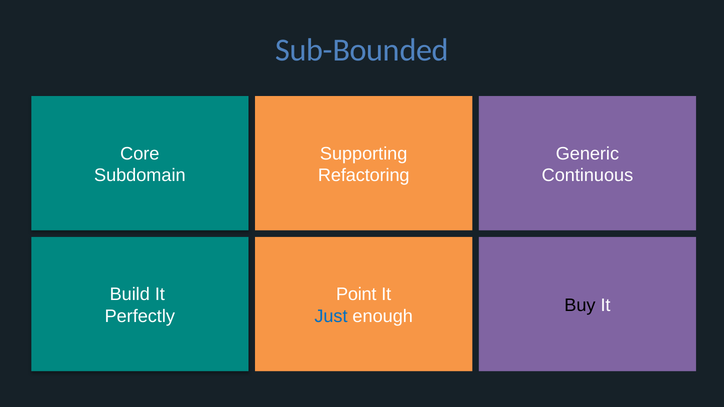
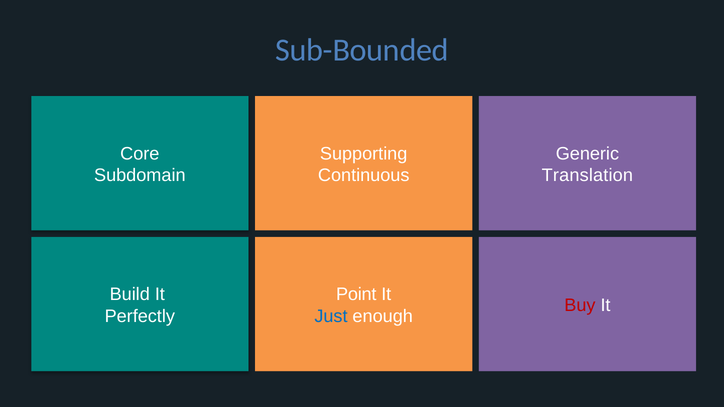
Refactoring: Refactoring -> Continuous
Continuous: Continuous -> Translation
Buy colour: black -> red
